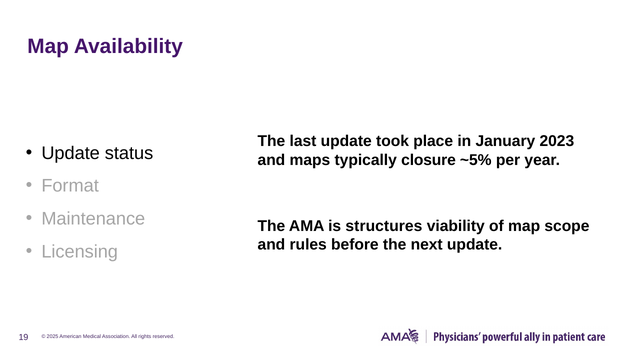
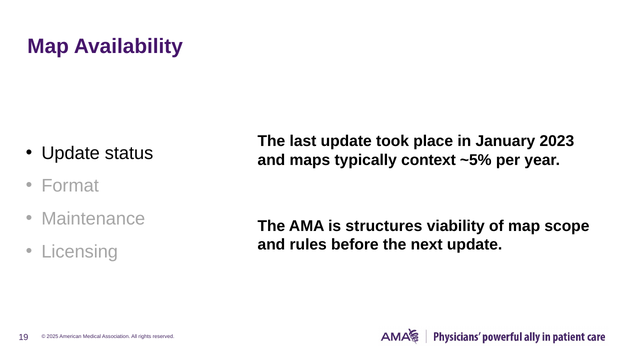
closure: closure -> context
